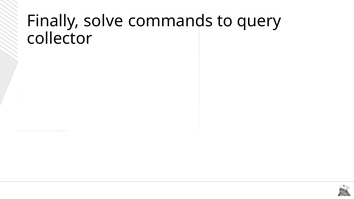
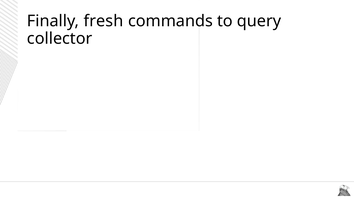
solve: solve -> fresh
